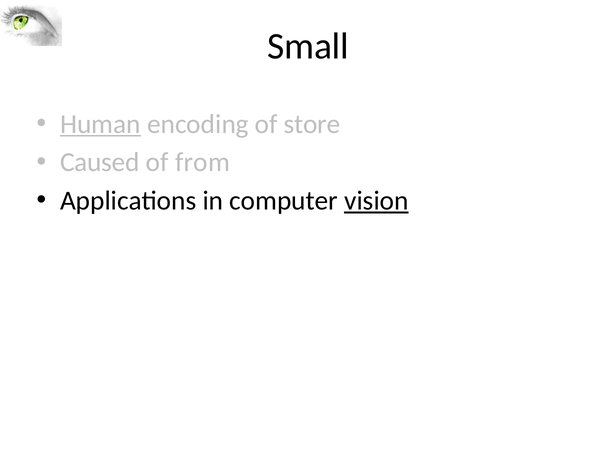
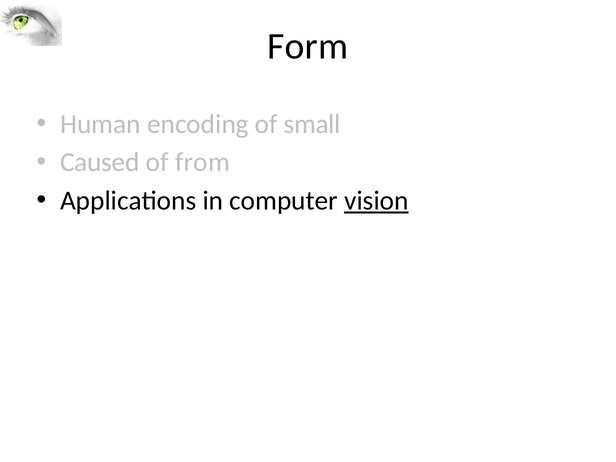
Small: Small -> Form
Human underline: present -> none
store: store -> small
